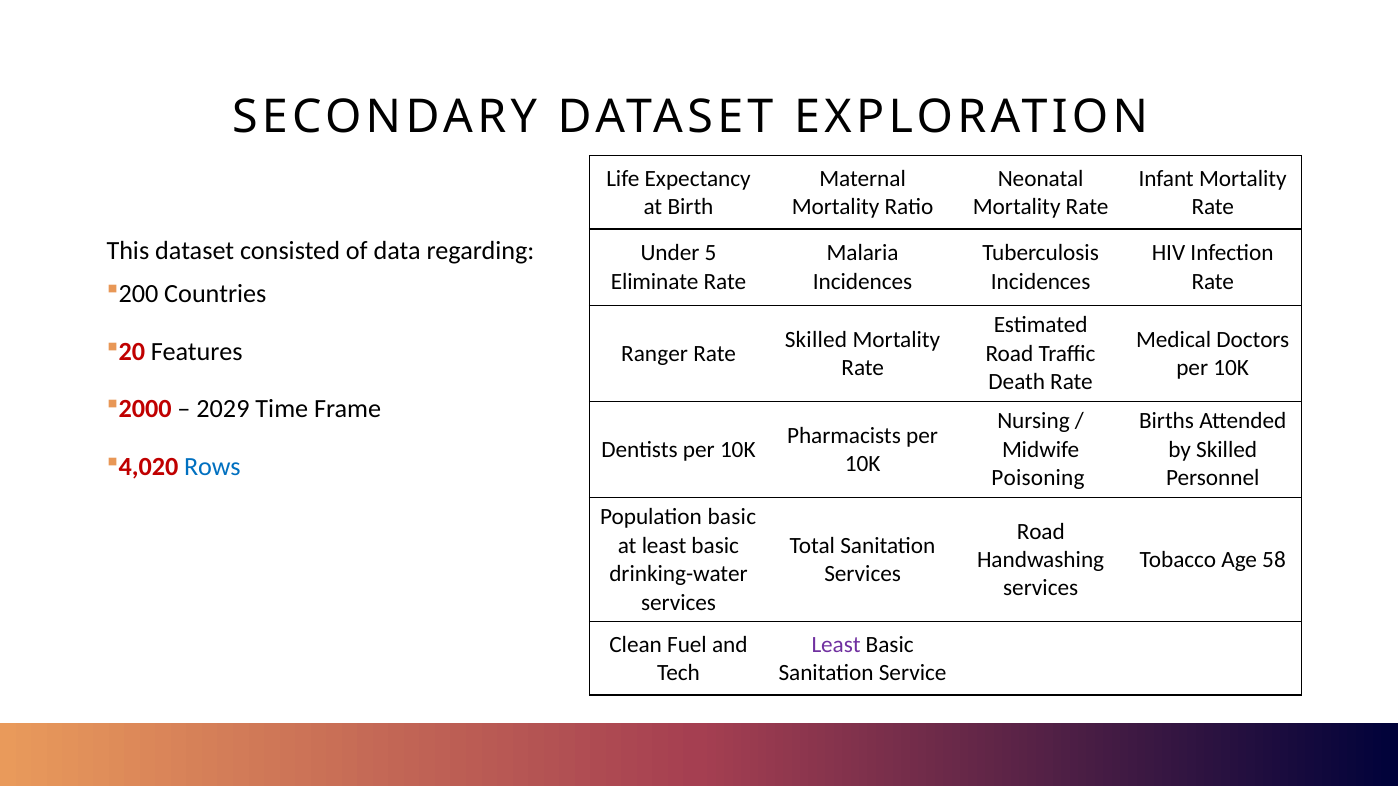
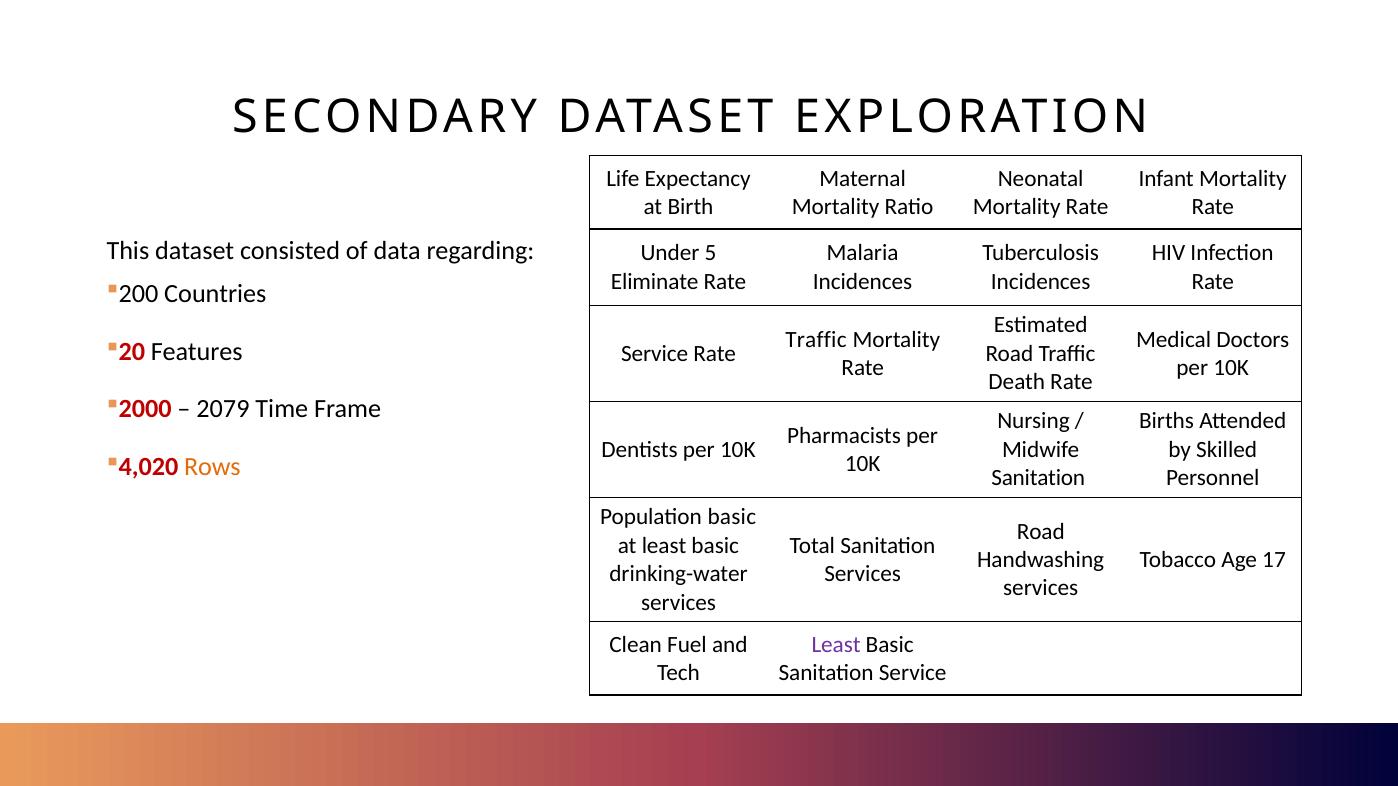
Skilled at (816, 340): Skilled -> Traffic
Ranger at (655, 354): Ranger -> Service
2029: 2029 -> 2079
Rows colour: blue -> orange
Poisoning at (1038, 478): Poisoning -> Sanitation
58: 58 -> 17
